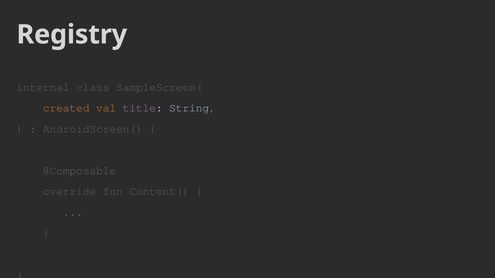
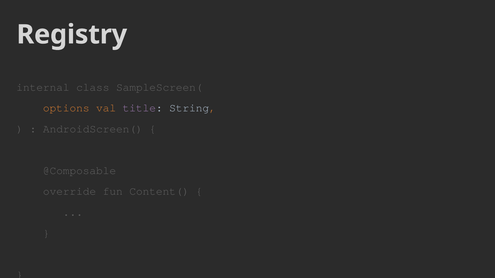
created: created -> options
